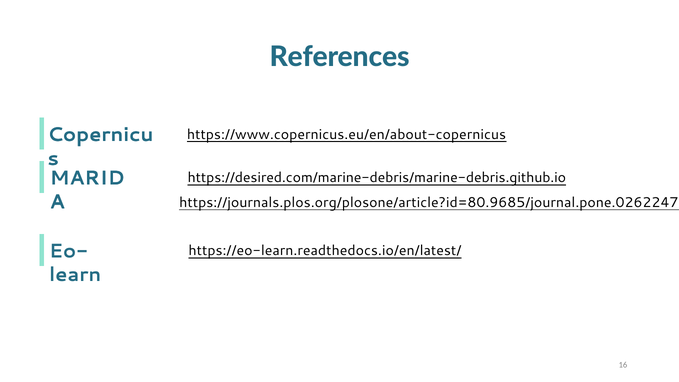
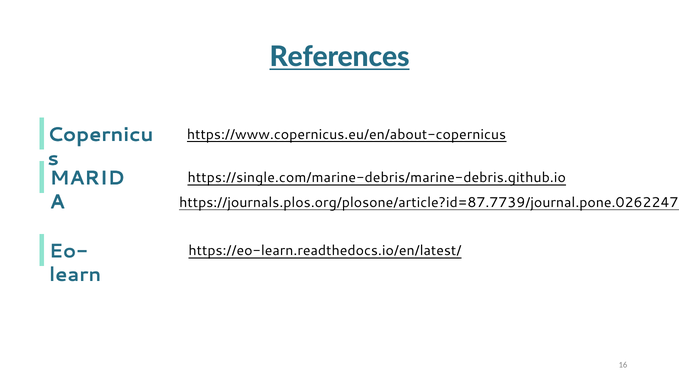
References underline: none -> present
https://desired.com/marine-debris/marine-debris.github.io: https://desired.com/marine-debris/marine-debris.github.io -> https://single.com/marine-debris/marine-debris.github.io
https://journals.plos.org/plosone/article?id=80.9685/journal.pone.0262247: https://journals.plos.org/plosone/article?id=80.9685/journal.pone.0262247 -> https://journals.plos.org/plosone/article?id=87.7739/journal.pone.0262247
